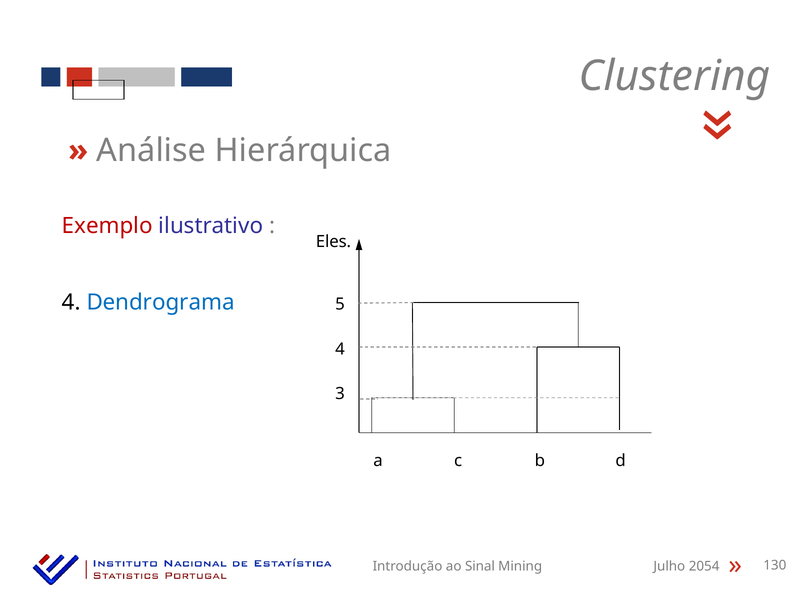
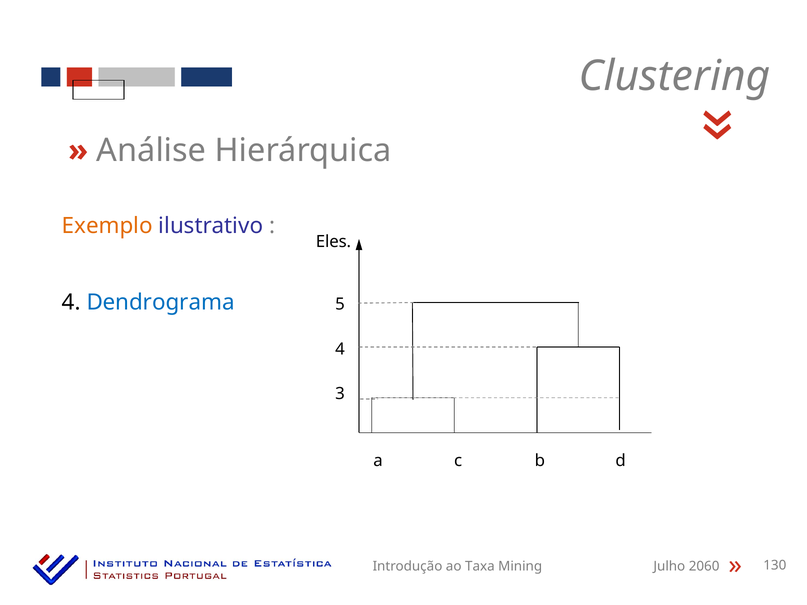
Exemplo colour: red -> orange
Sinal: Sinal -> Taxa
2054: 2054 -> 2060
